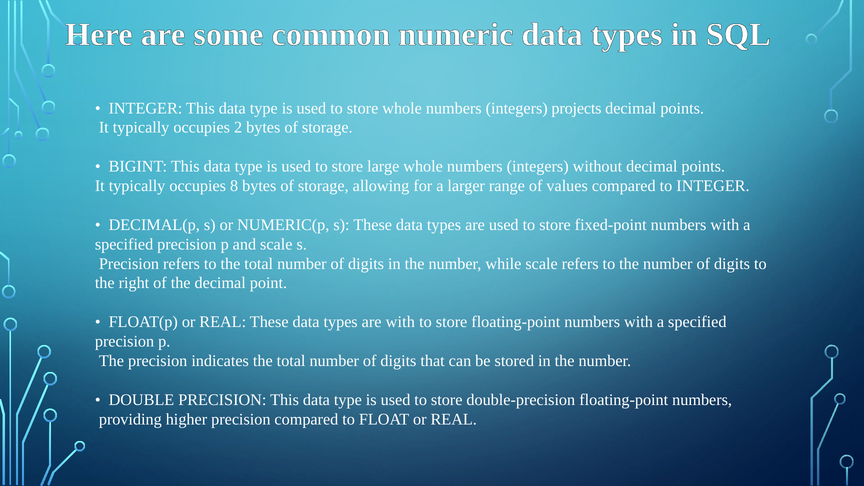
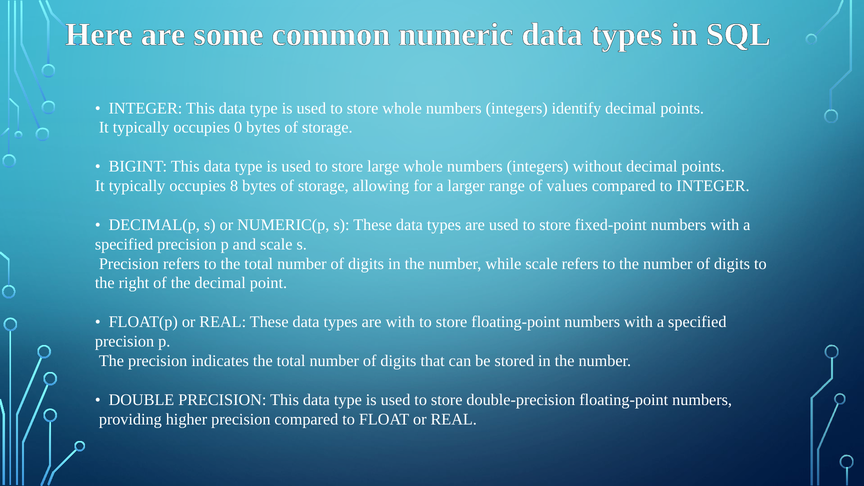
projects: projects -> identify
2: 2 -> 0
